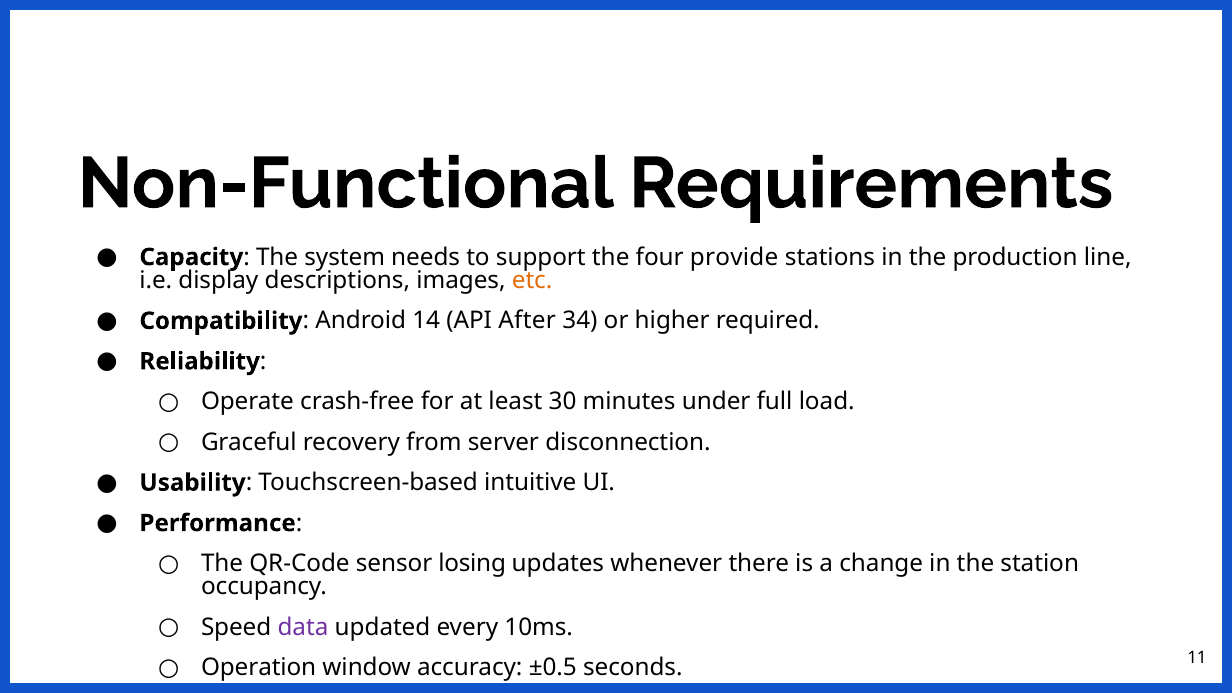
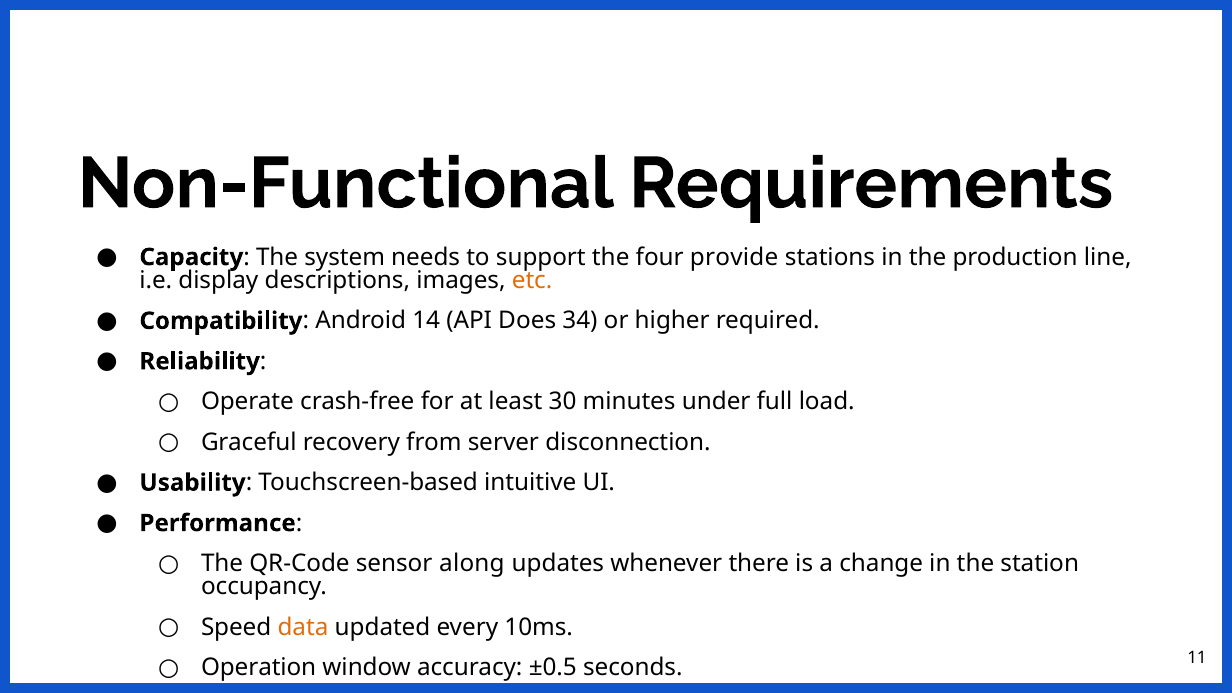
After: After -> Does
losing: losing -> along
data colour: purple -> orange
